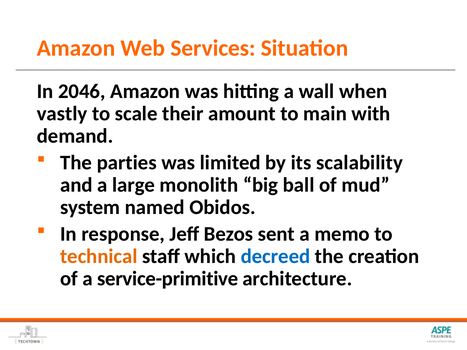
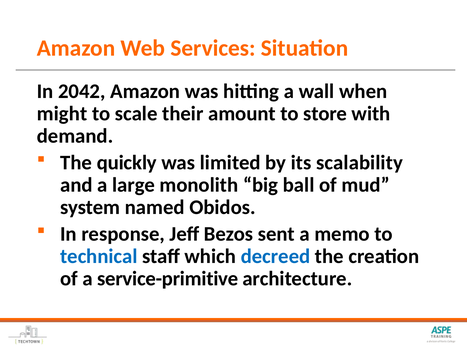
2046: 2046 -> 2042
vastly: vastly -> might
main: main -> store
parties: parties -> quickly
technical colour: orange -> blue
